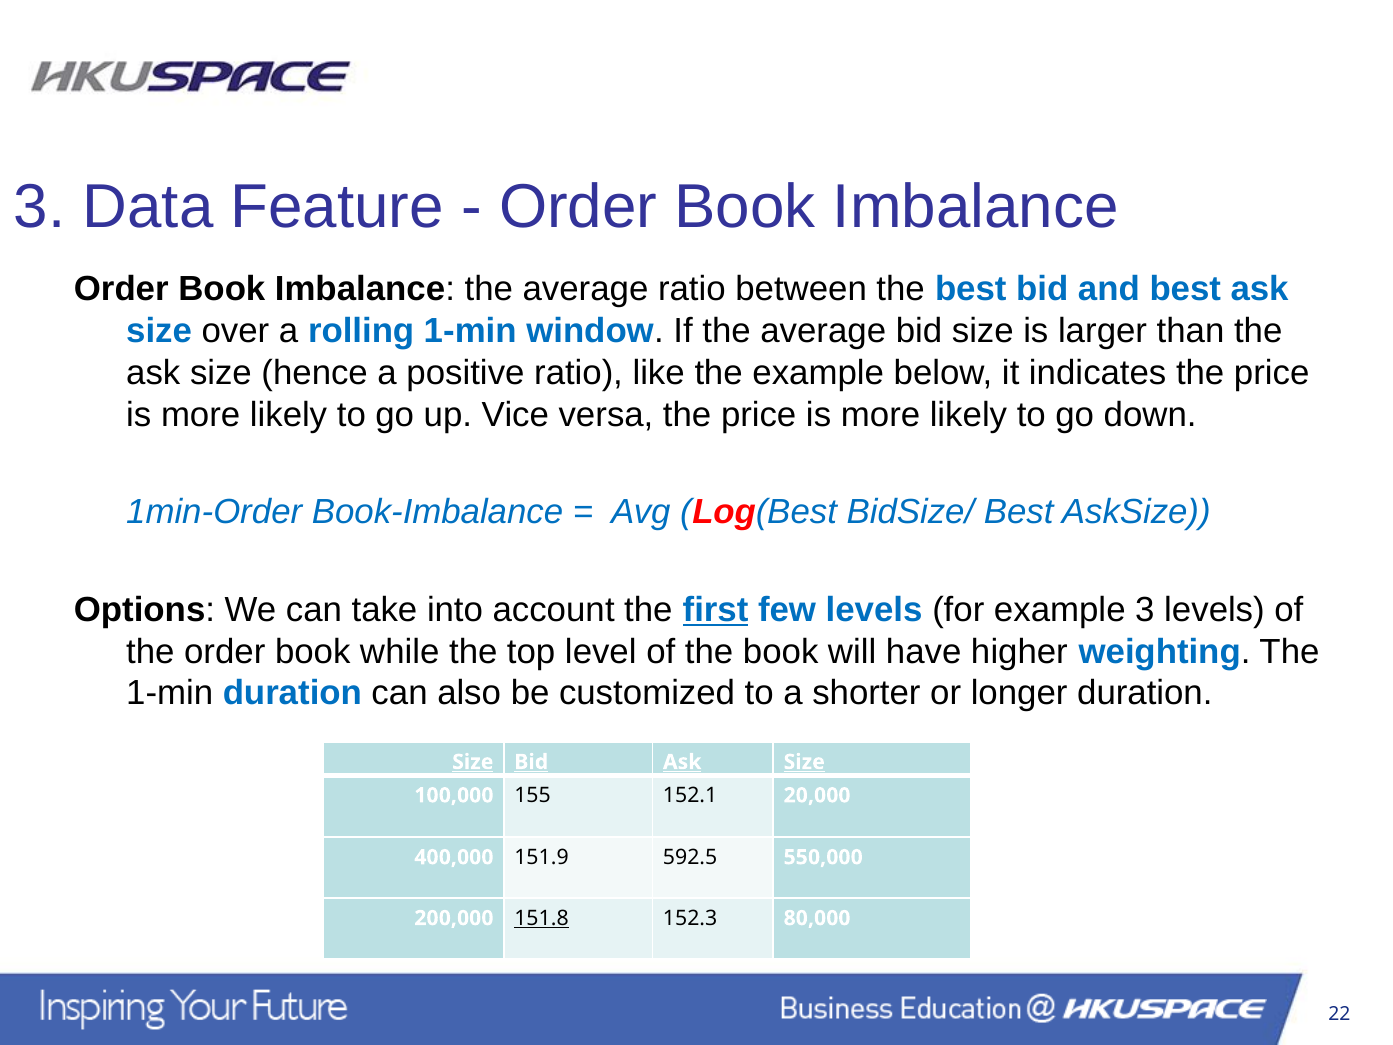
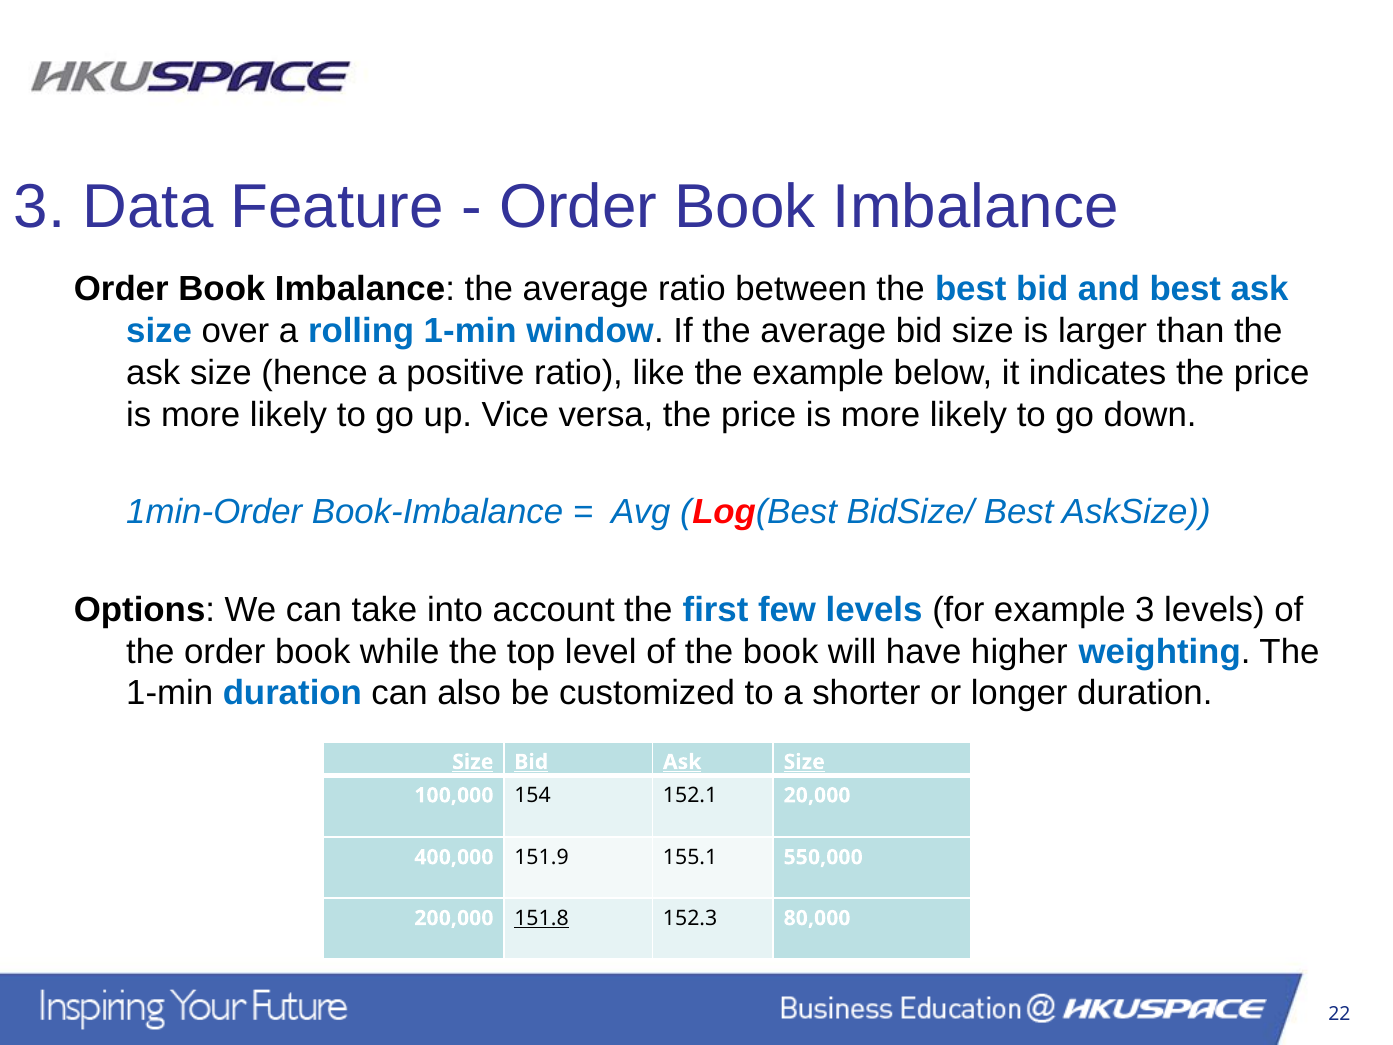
first underline: present -> none
155: 155 -> 154
592.5: 592.5 -> 155.1
